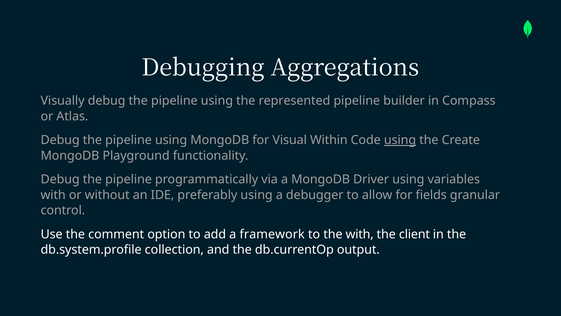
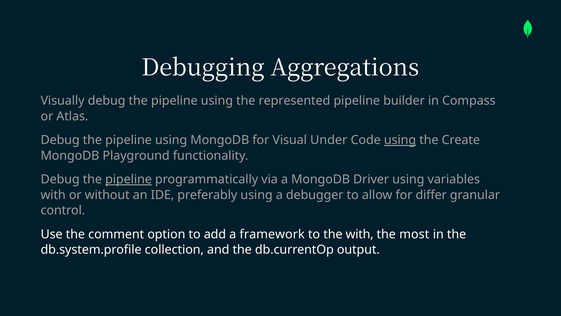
Within: Within -> Under
pipeline at (129, 179) underline: none -> present
fields: fields -> differ
client: client -> most
